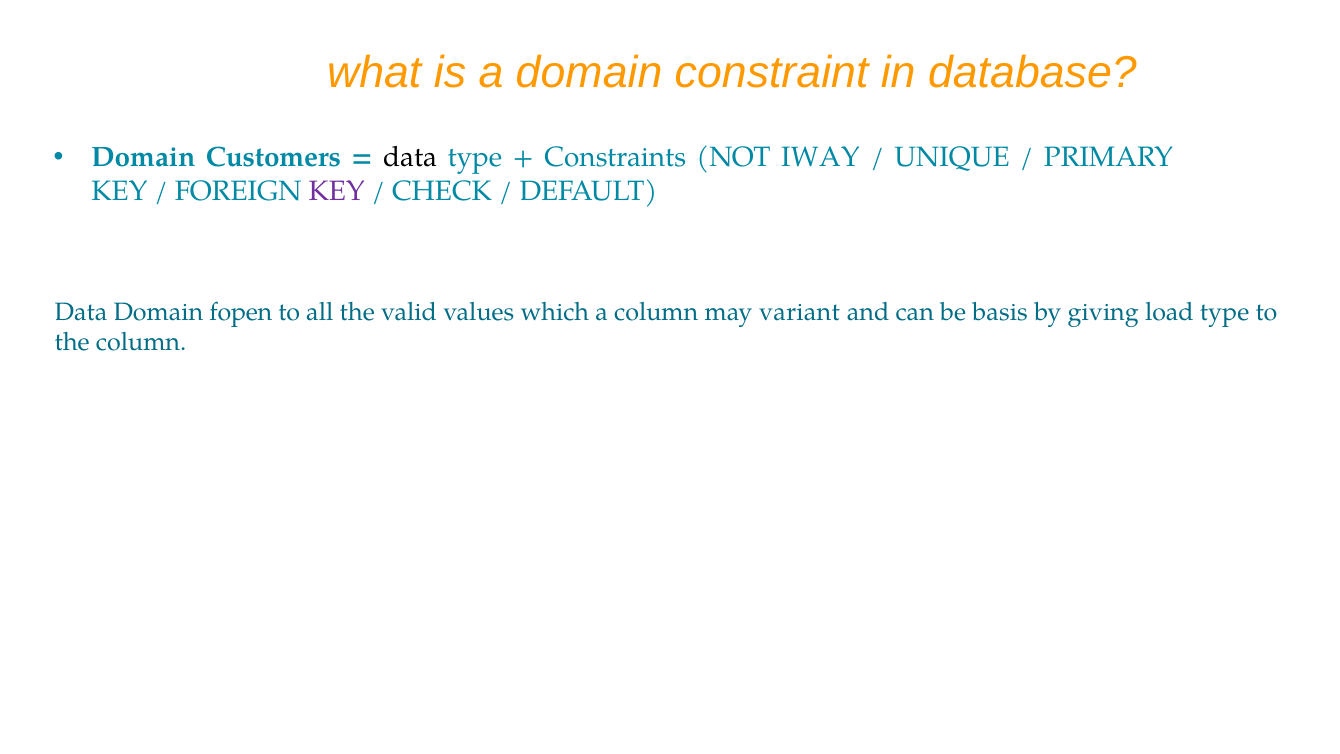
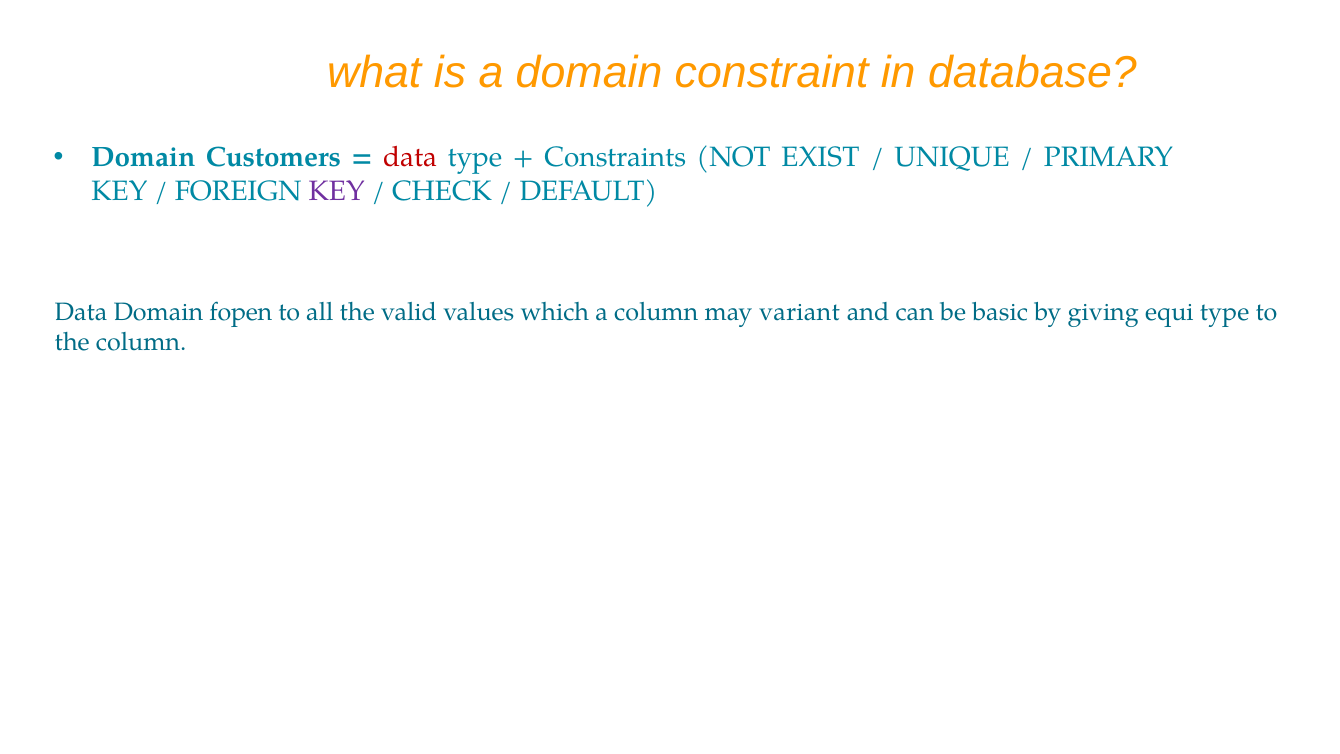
data at (410, 158) colour: black -> red
IWAY: IWAY -> EXIST
basis: basis -> basic
load: load -> equi
